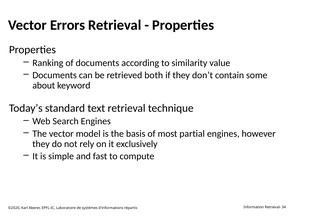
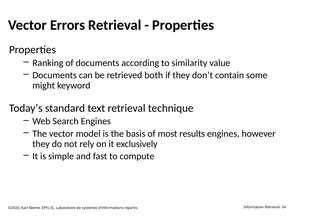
about: about -> might
partial: partial -> results
